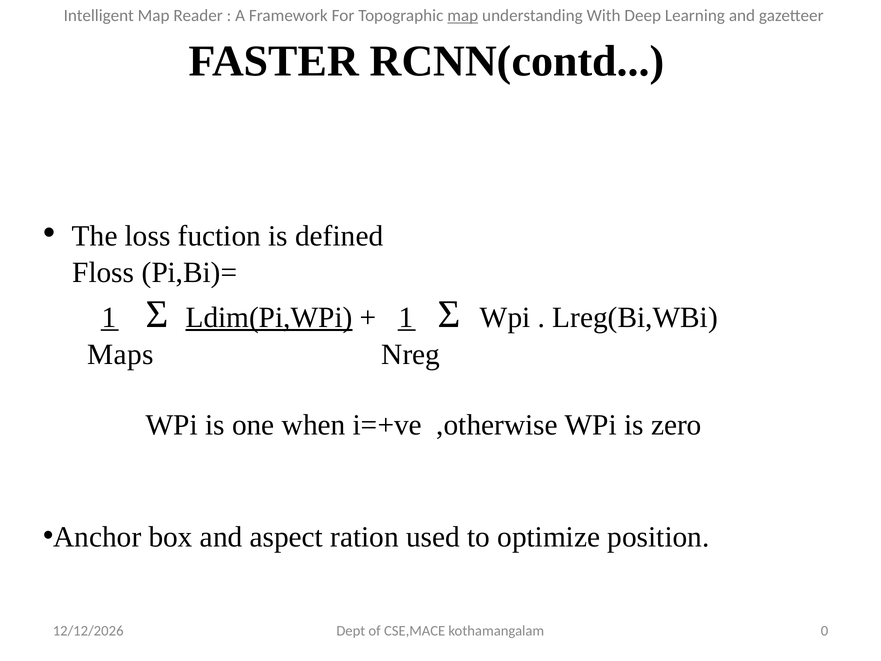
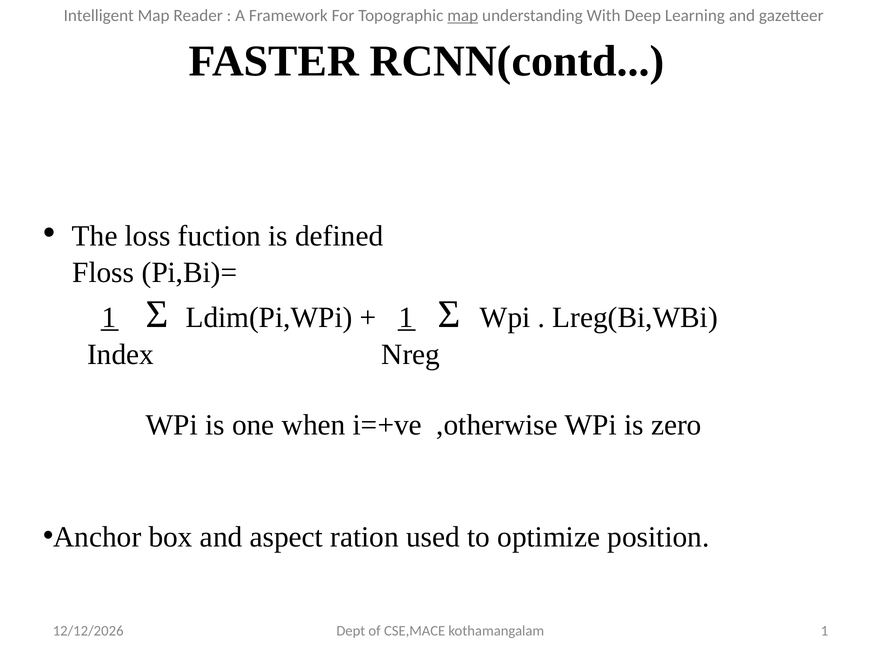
Ldim(Pi,WPi underline: present -> none
Maps: Maps -> Index
kothamangalam 0: 0 -> 1
